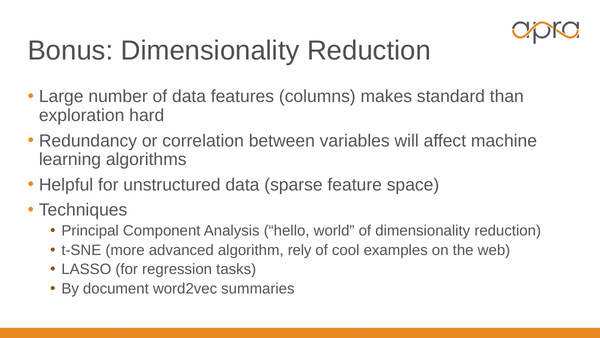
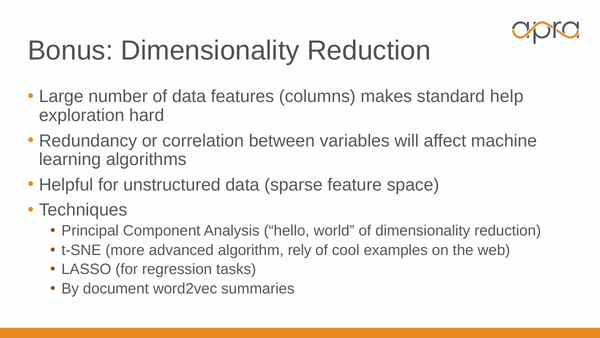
than: than -> help
